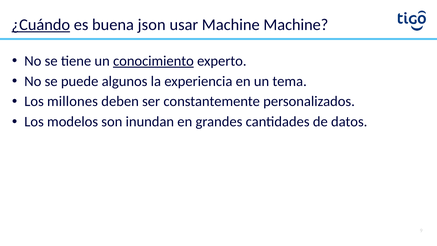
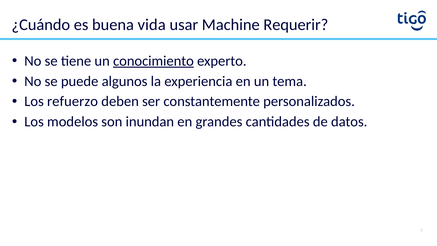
¿Cuándo underline: present -> none
json: json -> vida
Machine Machine: Machine -> Requerir
millones: millones -> refuerzo
